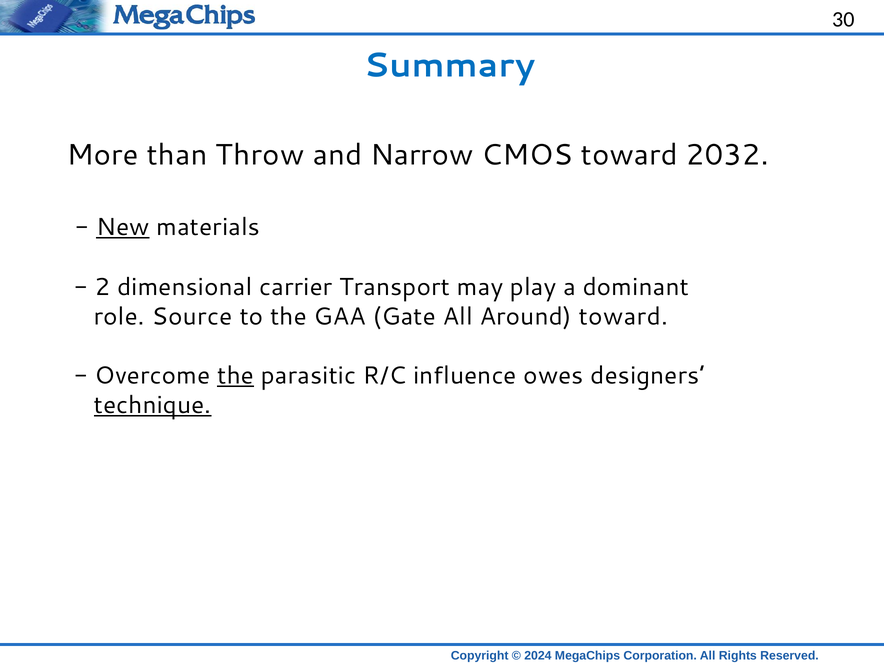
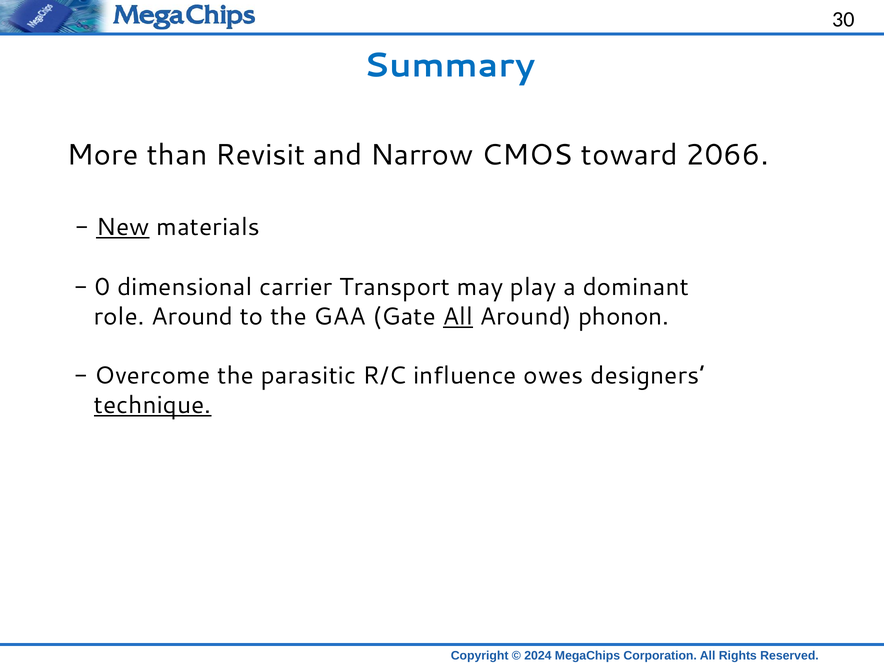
Throw: Throw -> Revisit
2032: 2032 -> 2066
2: 2 -> 0
role Source: Source -> Around
All at (458, 317) underline: none -> present
Around toward: toward -> phonon
the at (236, 376) underline: present -> none
